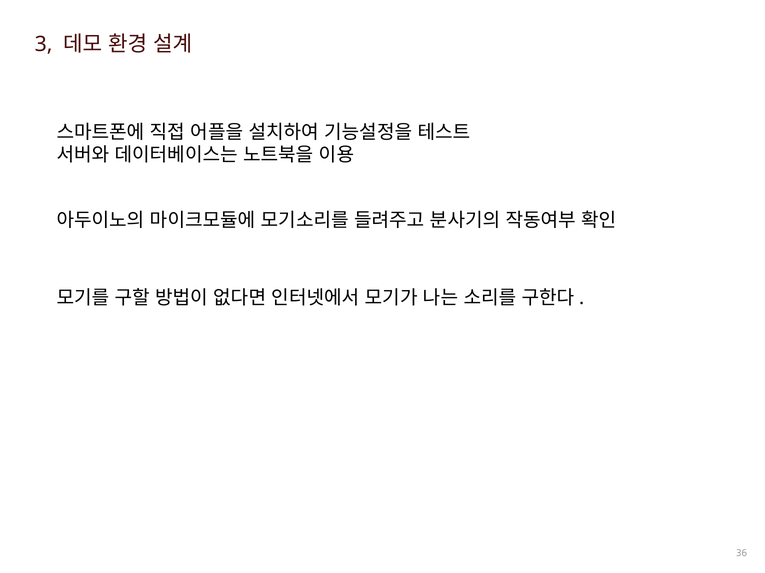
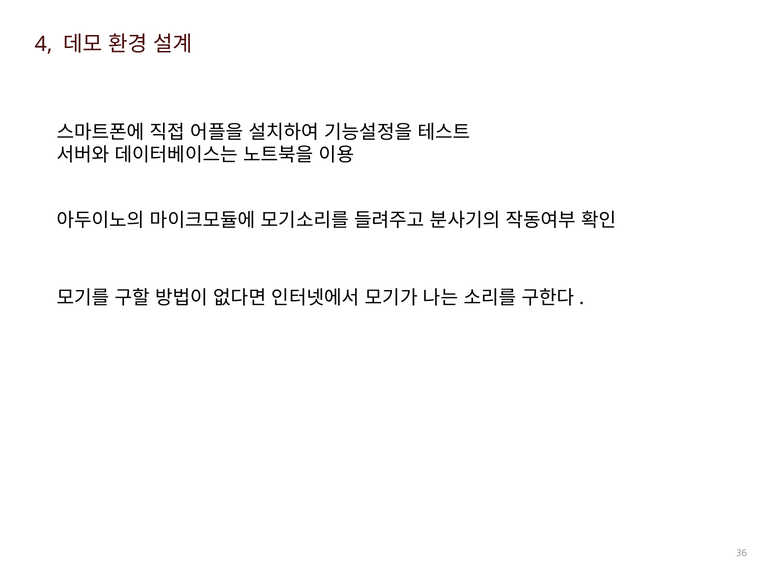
3: 3 -> 4
